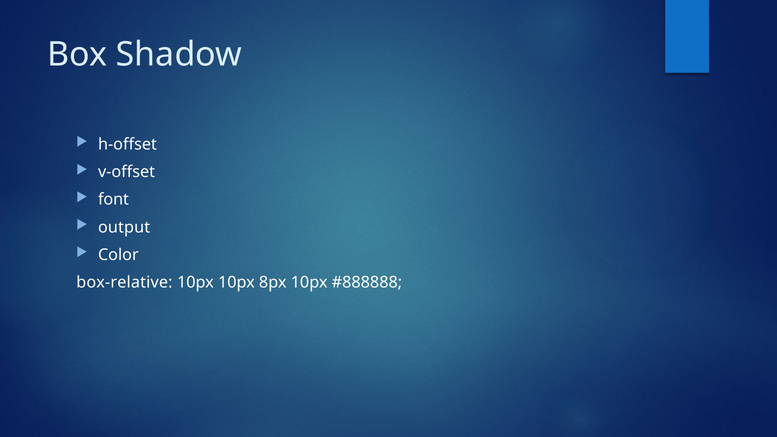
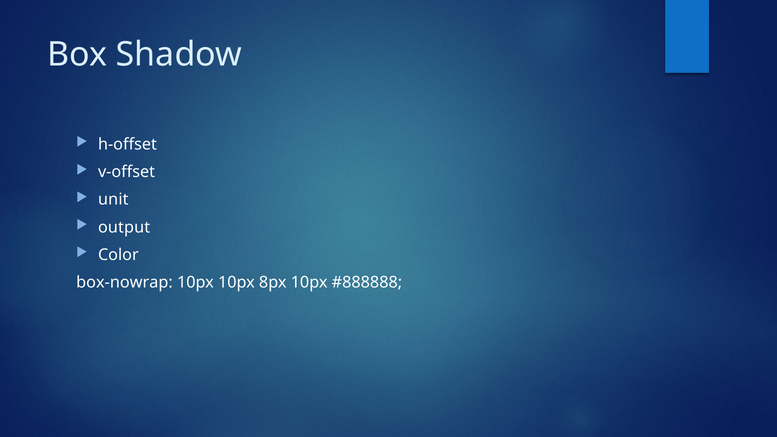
font: font -> unit
box-relative: box-relative -> box-nowrap
